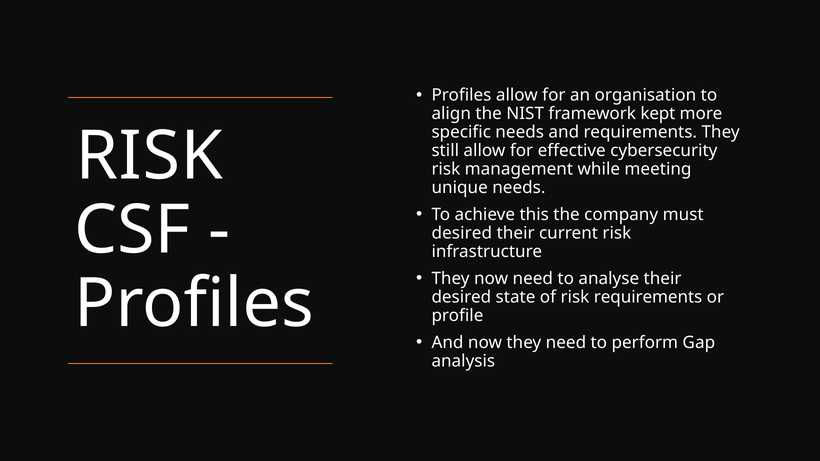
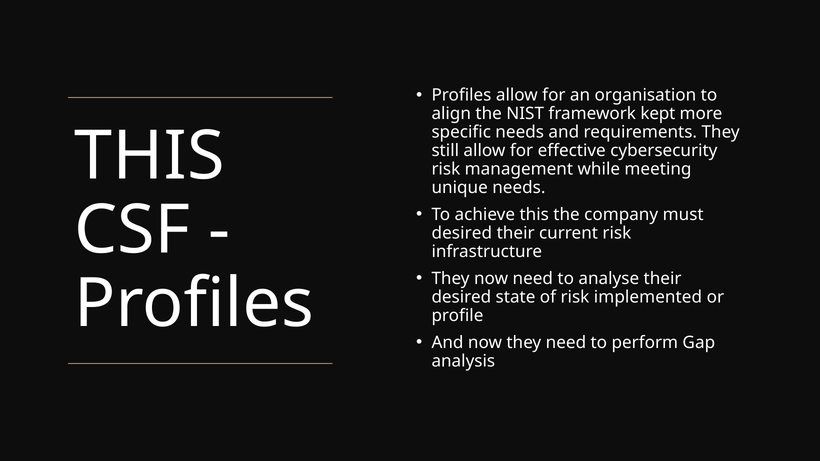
RISK at (149, 156): RISK -> THIS
risk requirements: requirements -> implemented
